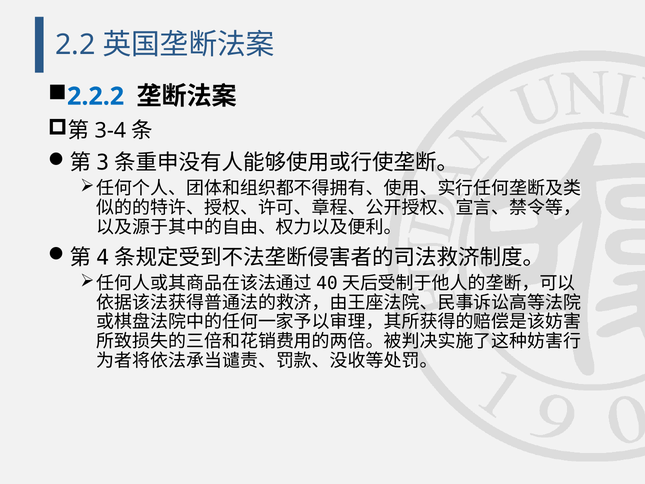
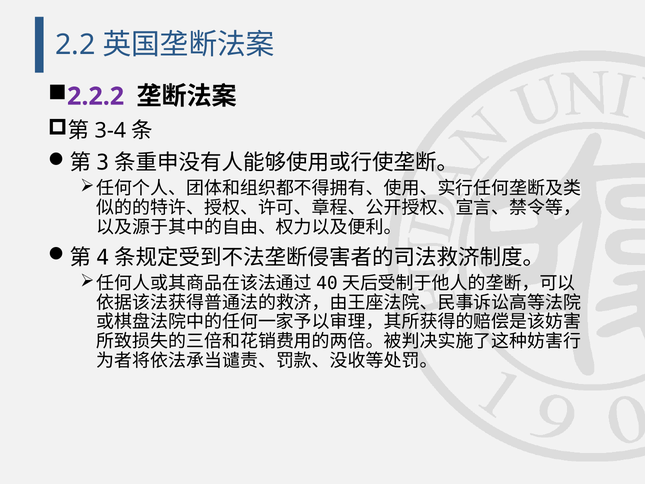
2.2.2 colour: blue -> purple
